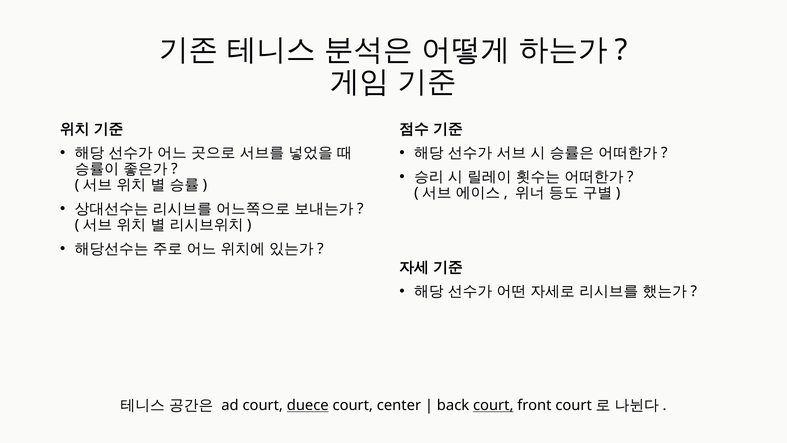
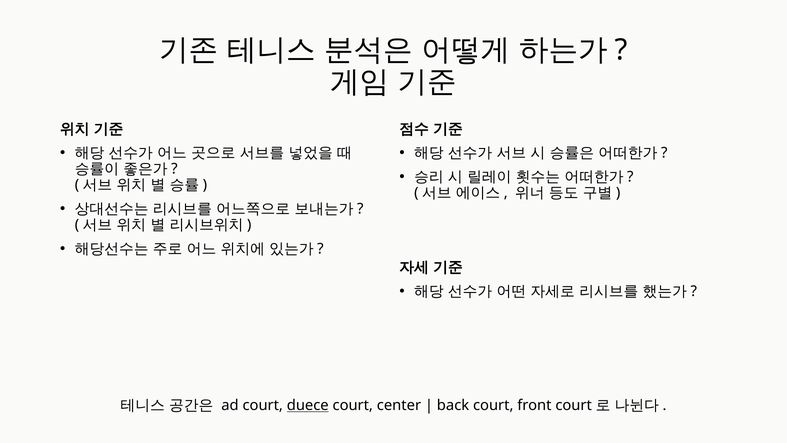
court at (493, 405) underline: present -> none
